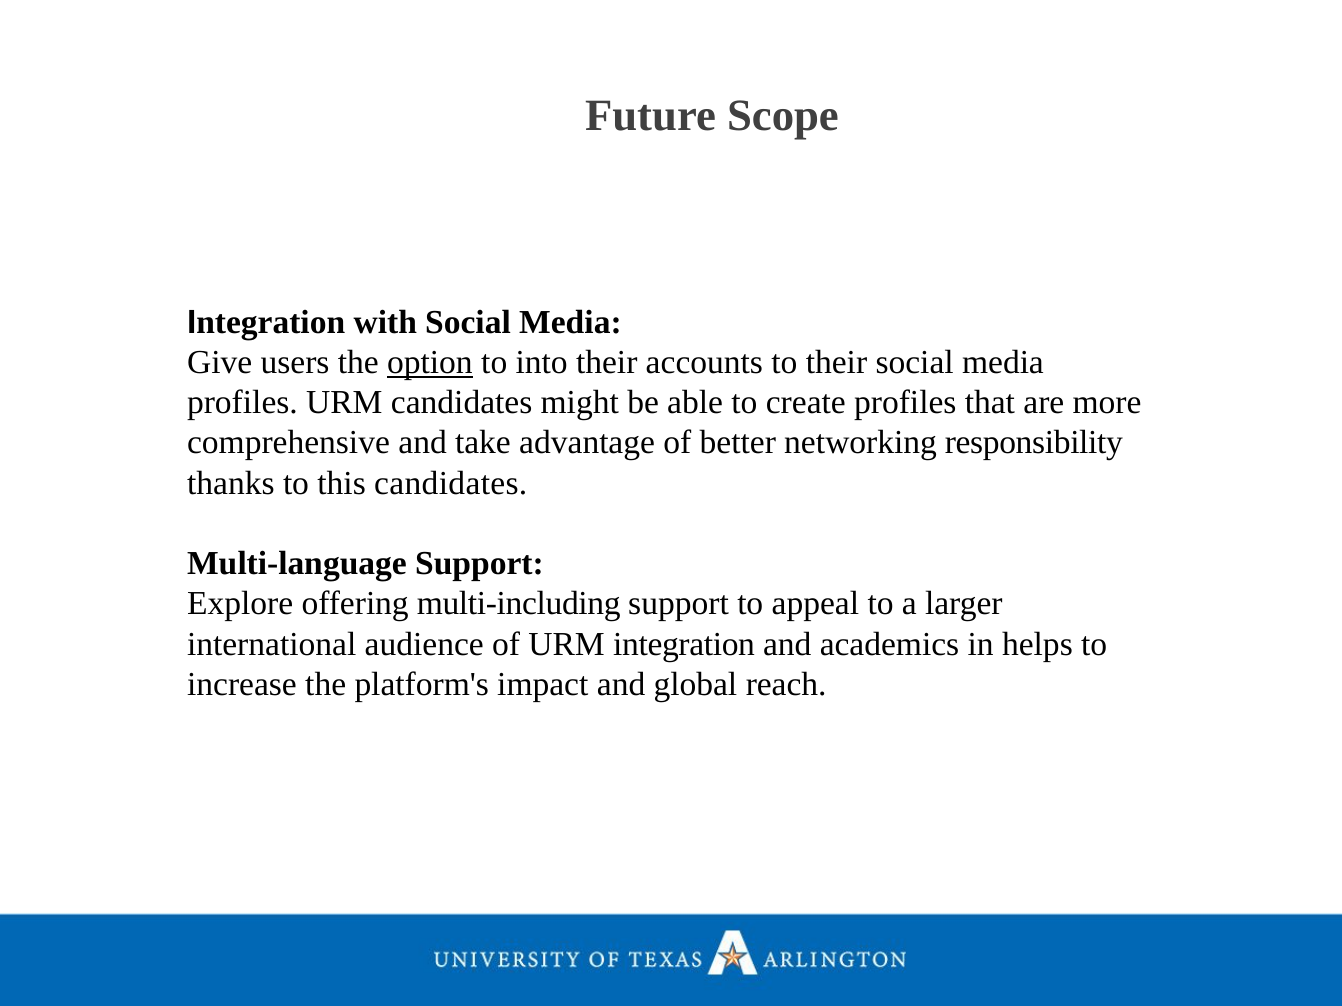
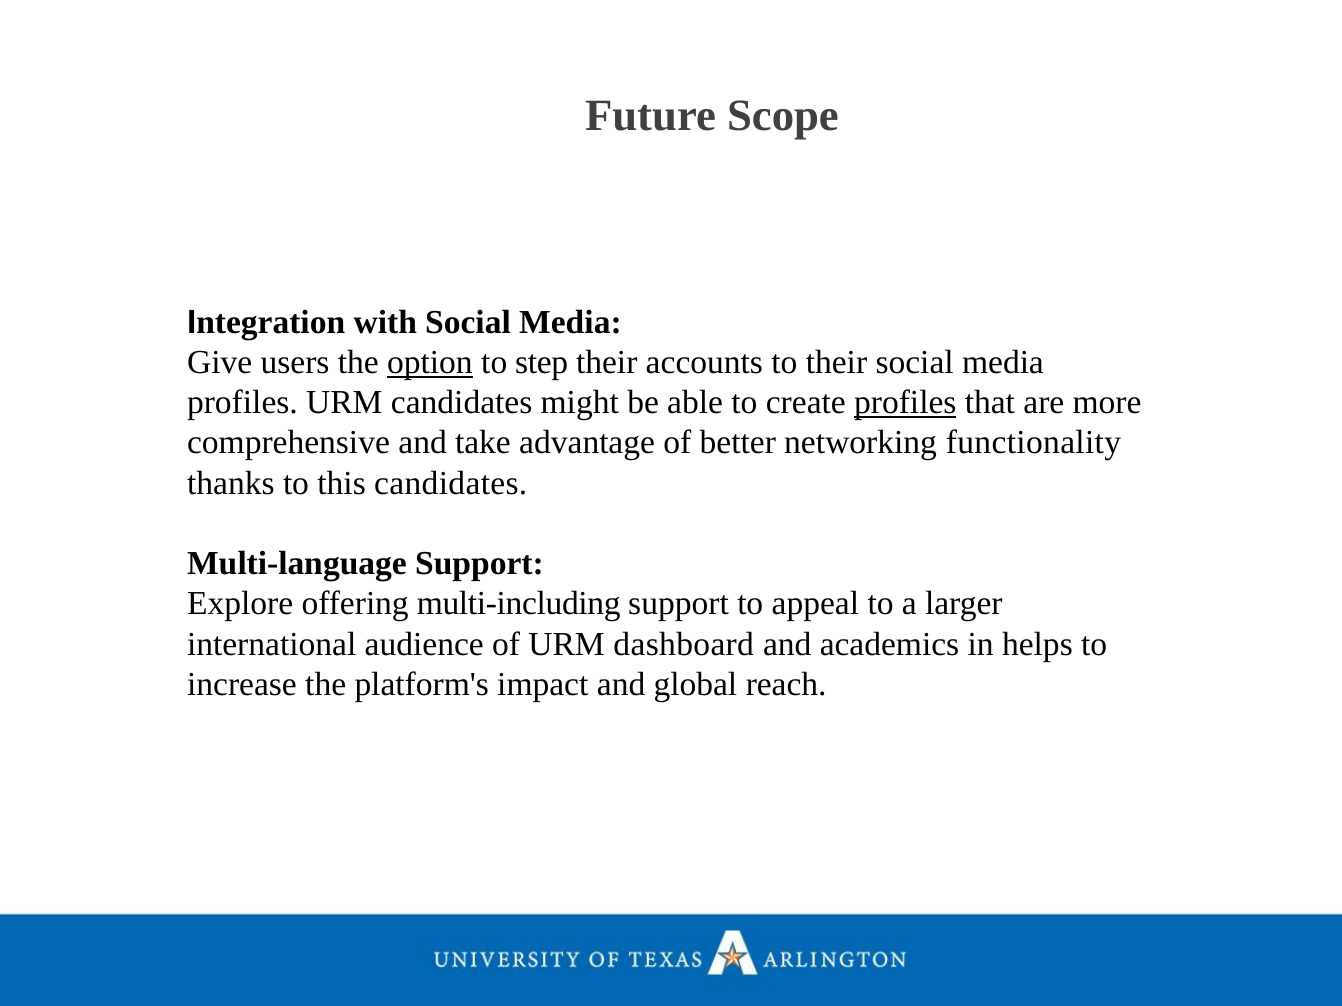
into: into -> step
profiles at (905, 403) underline: none -> present
responsibility: responsibility -> functionality
URM integration: integration -> dashboard
